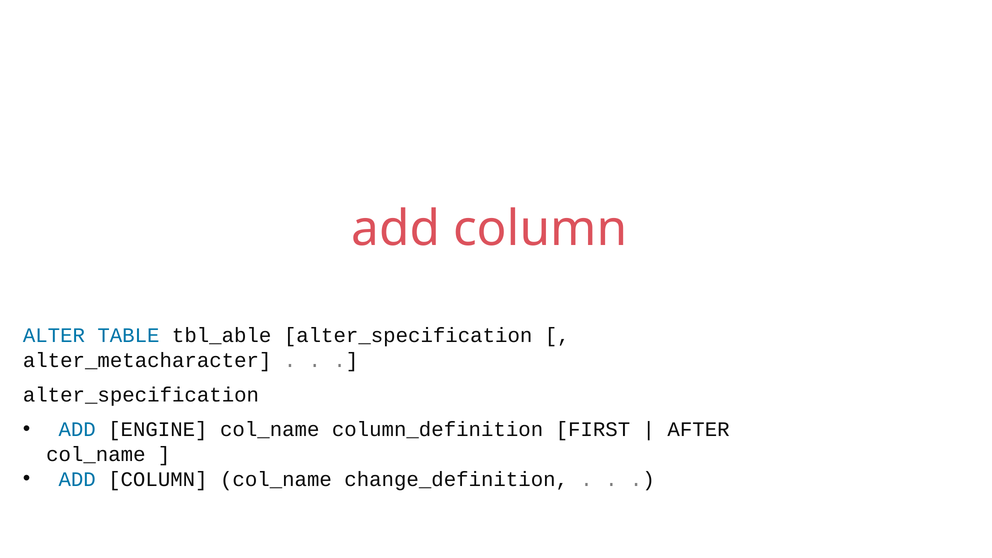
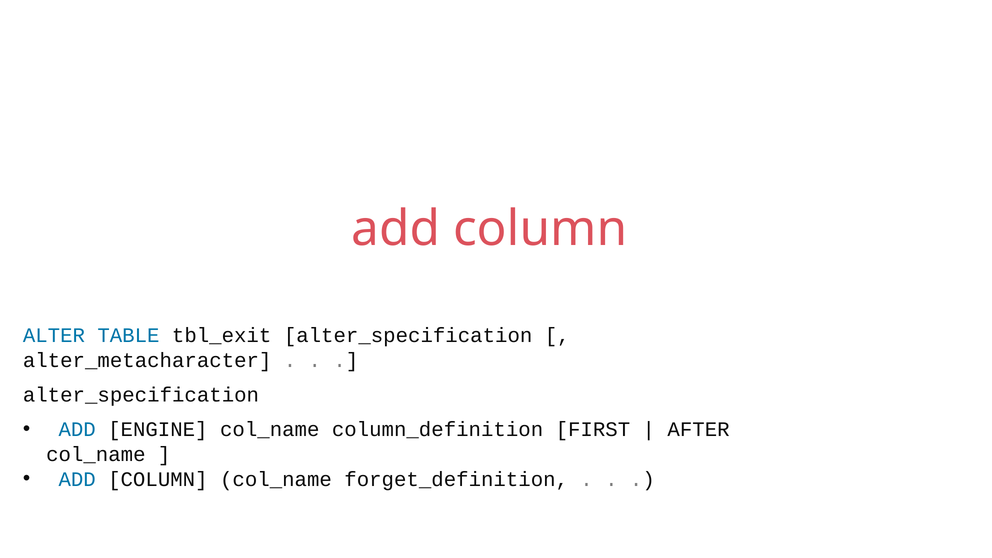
tbl_able: tbl_able -> tbl_exit
change_definition: change_definition -> forget_definition
